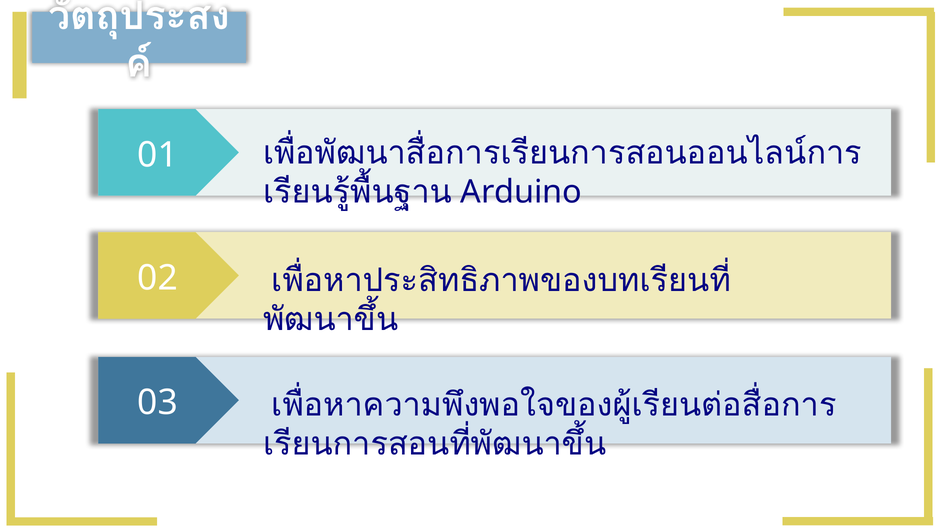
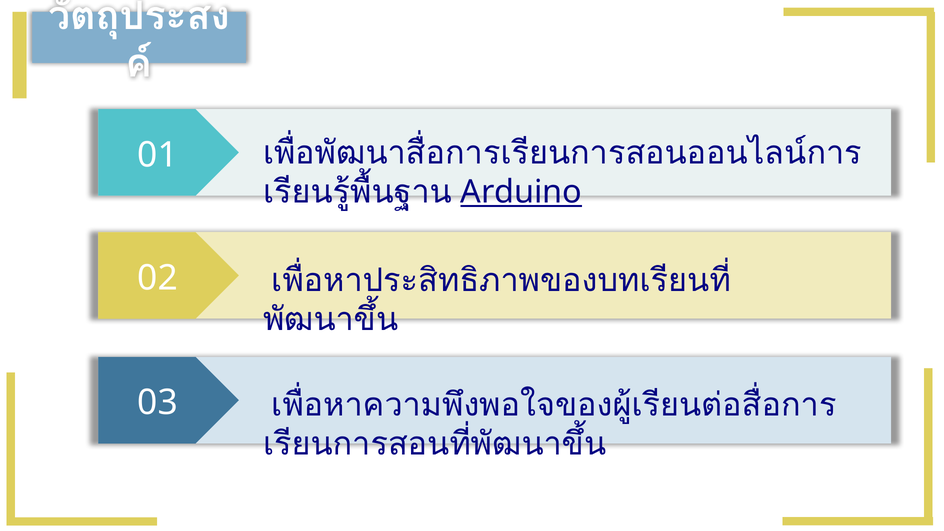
Arduino underline: none -> present
